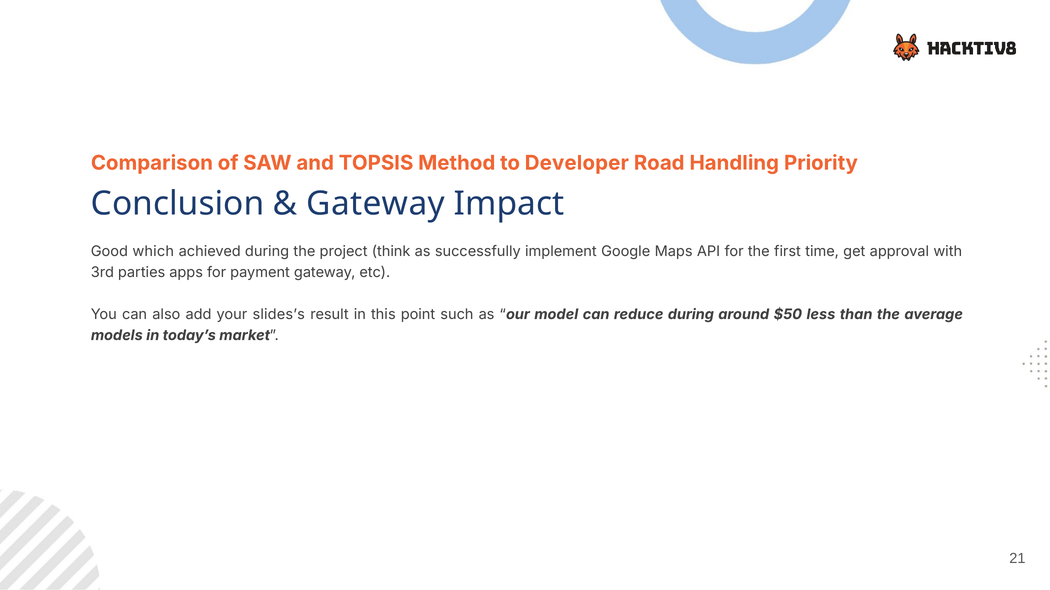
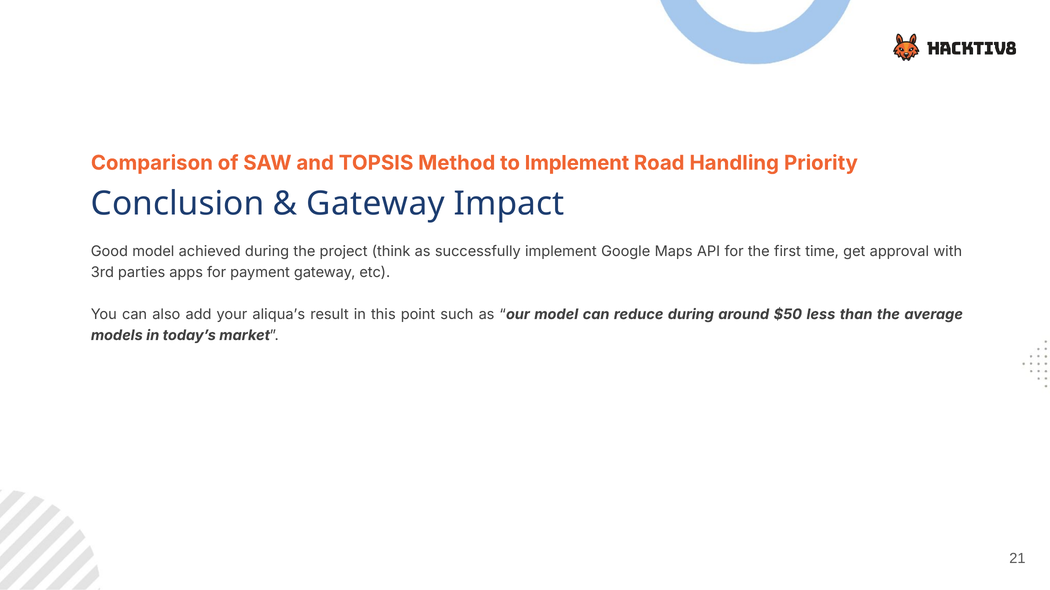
to Developer: Developer -> Implement
Good which: which -> model
slides’s: slides’s -> aliqua’s
